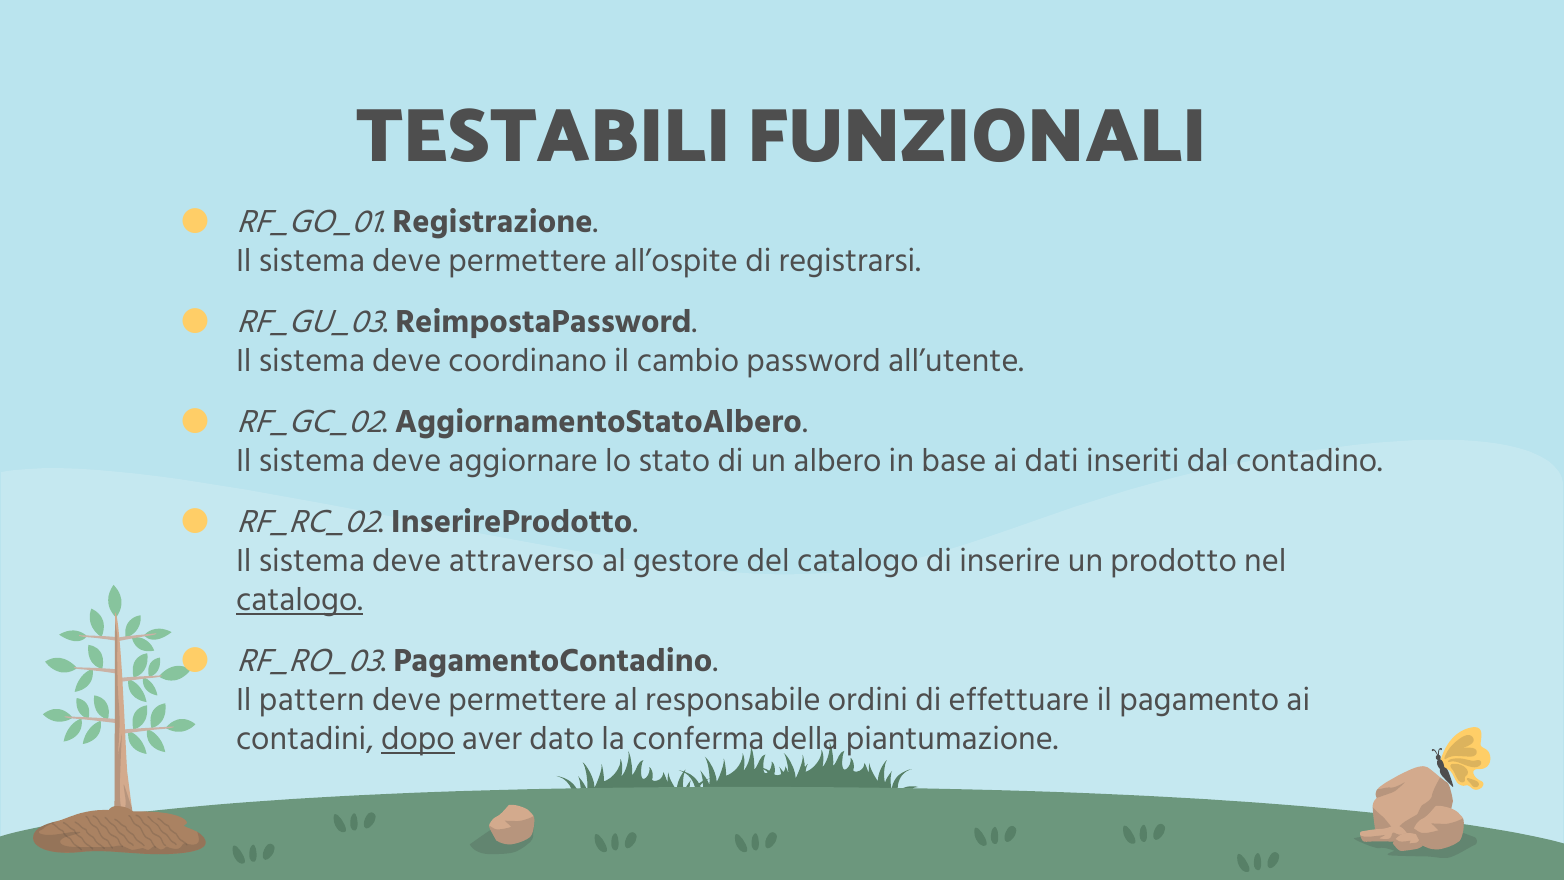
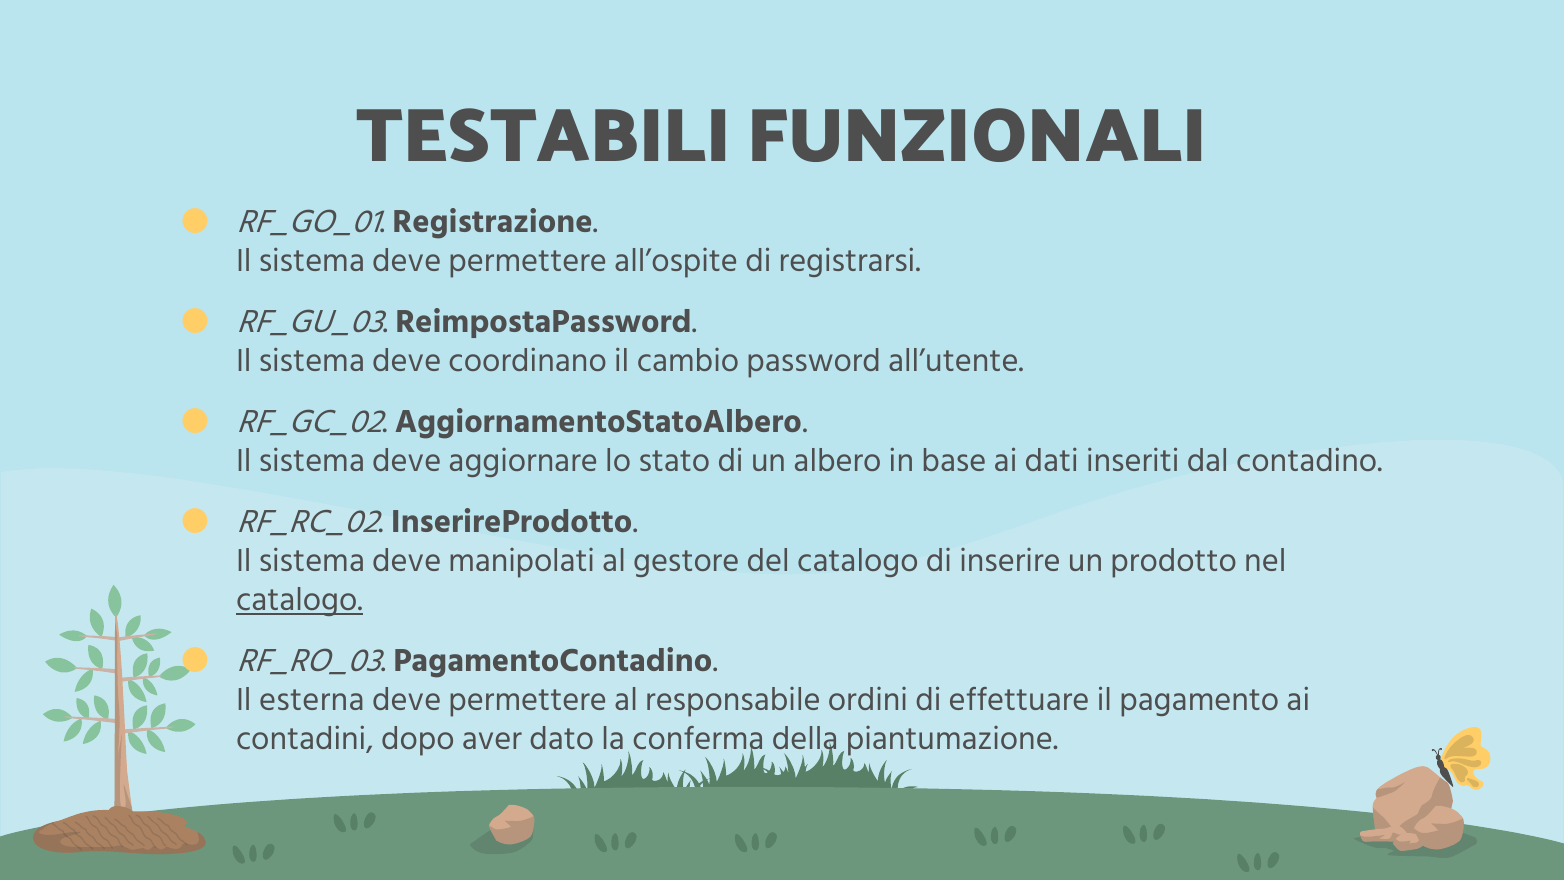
attraverso: attraverso -> manipolati
pattern: pattern -> esterna
dopo underline: present -> none
